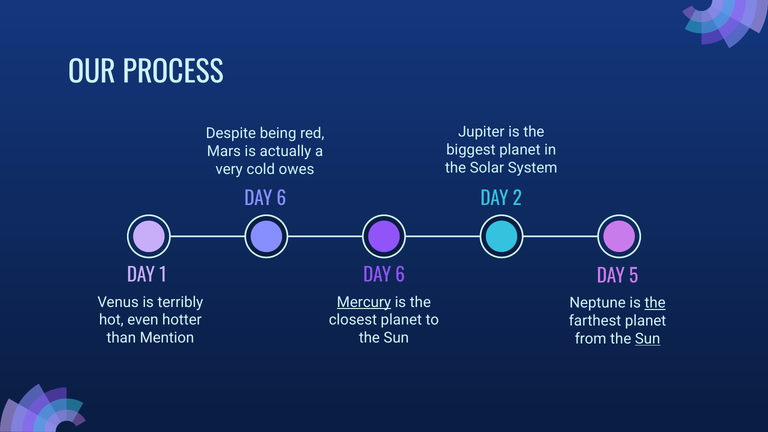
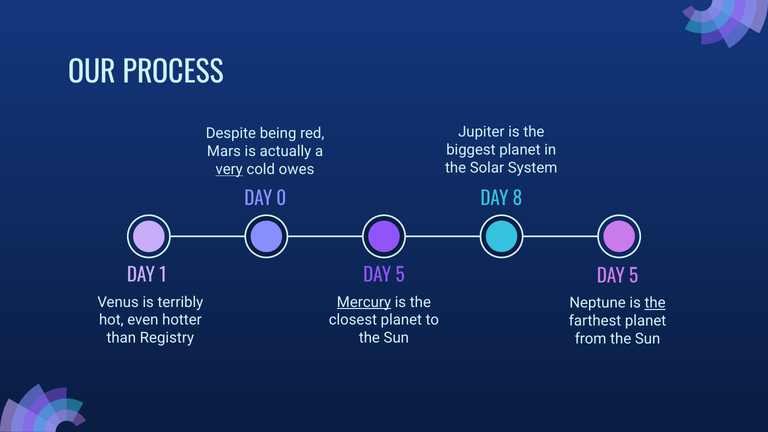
very underline: none -> present
6 at (281, 199): 6 -> 0
2: 2 -> 8
1 DAY 6: 6 -> 5
Mention: Mention -> Registry
Sun at (648, 339) underline: present -> none
